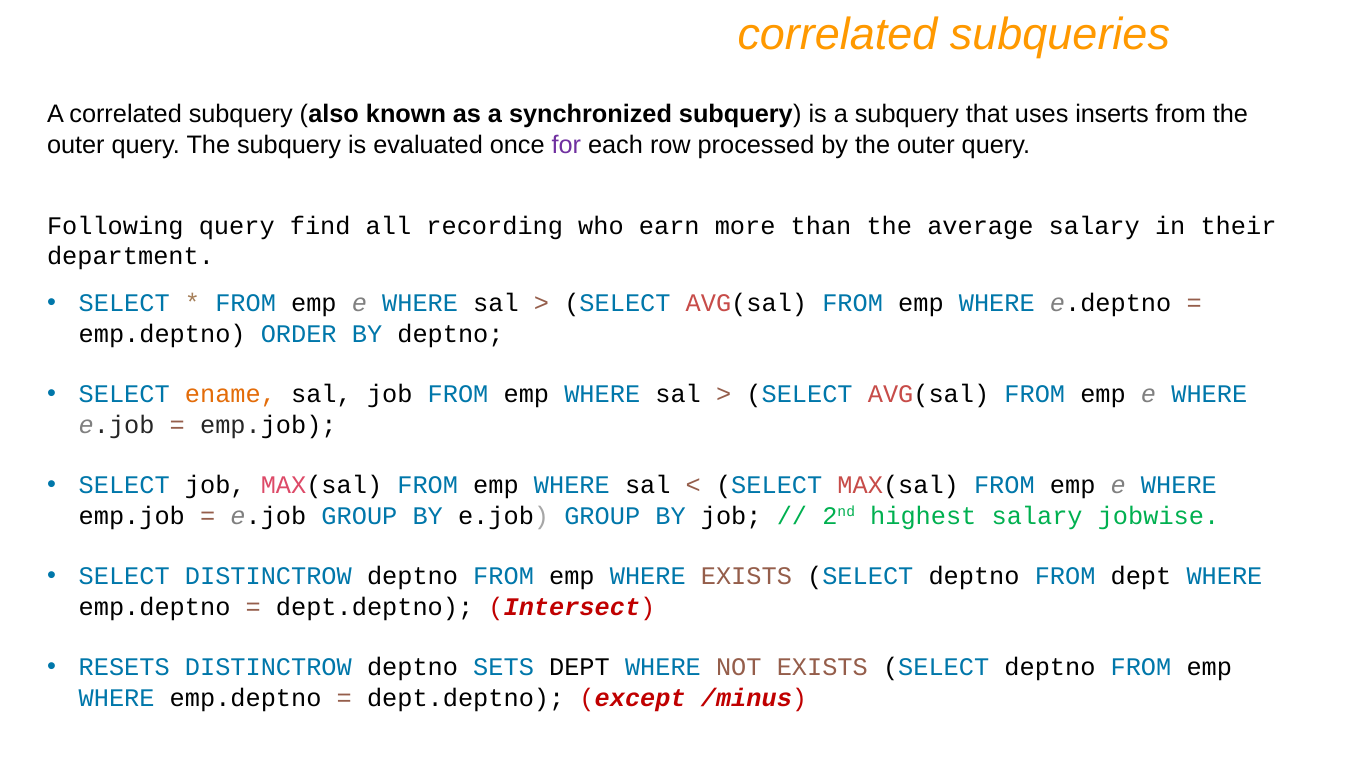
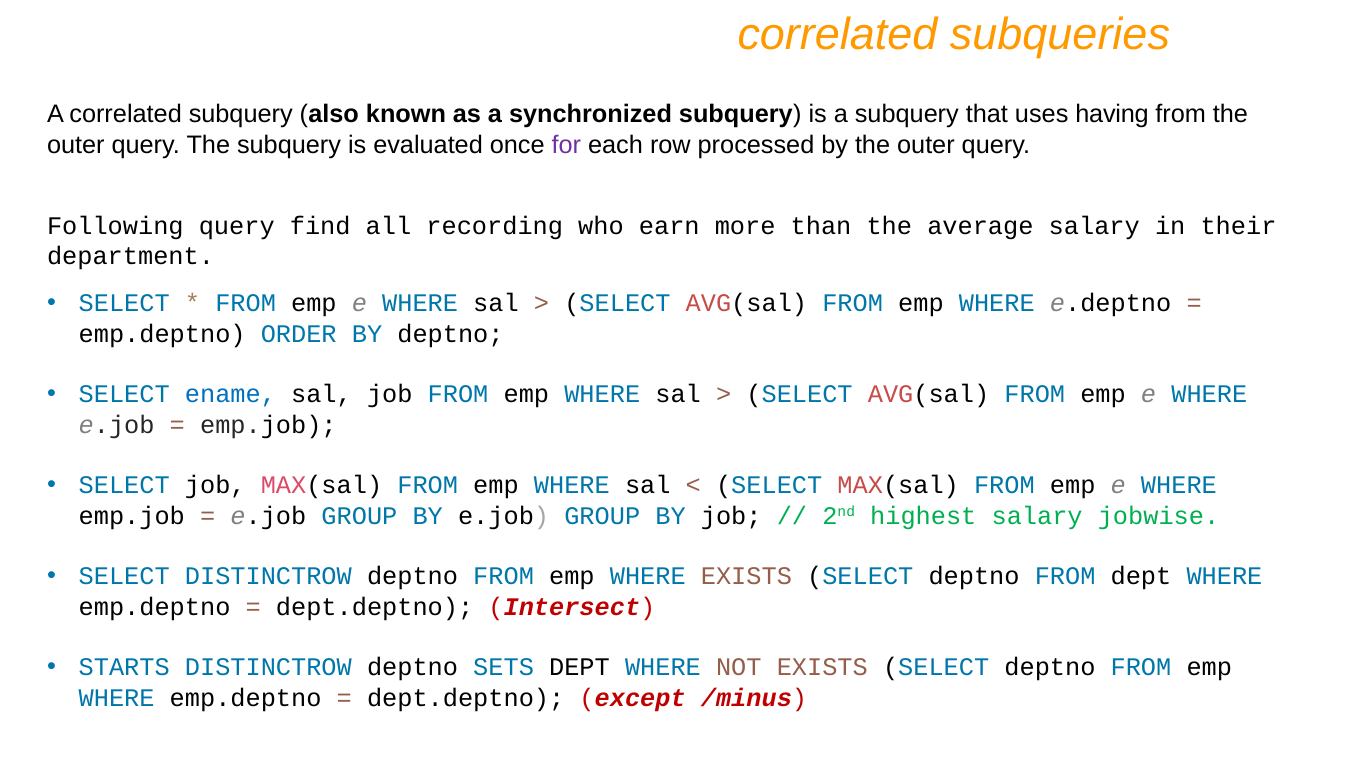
inserts: inserts -> having
ename colour: orange -> blue
RESETS: RESETS -> STARTS
